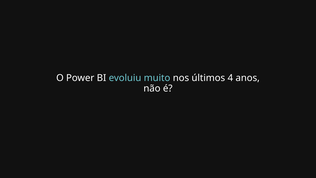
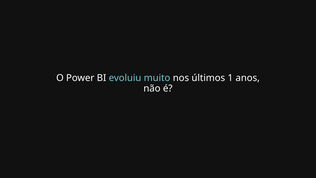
4: 4 -> 1
